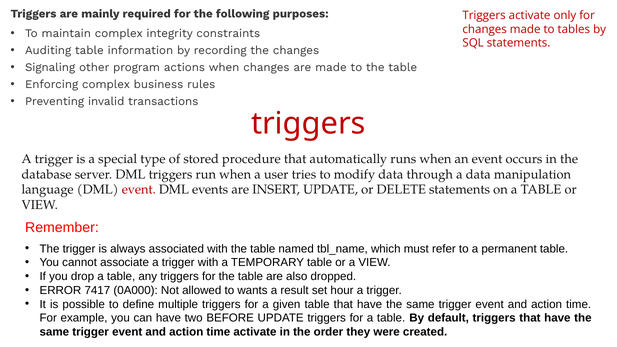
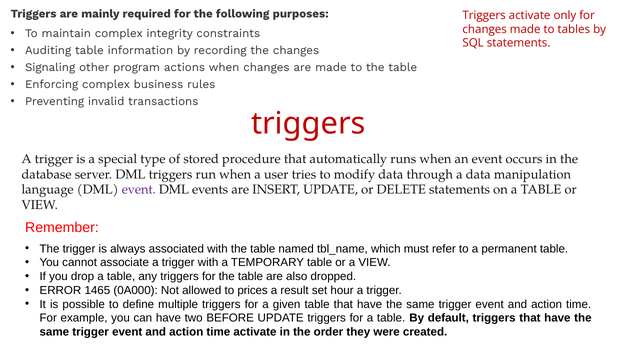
event at (139, 190) colour: red -> purple
7417: 7417 -> 1465
wants: wants -> prices
